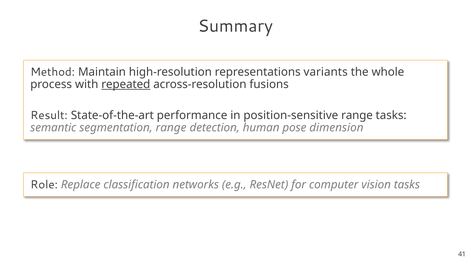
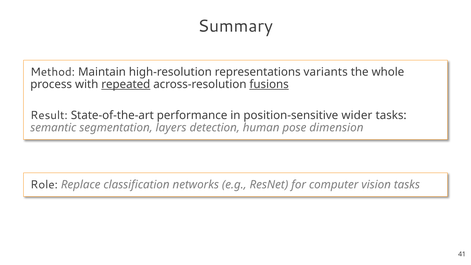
fusions underline: none -> present
position-sensitive range: range -> wider
segmentation range: range -> layers
